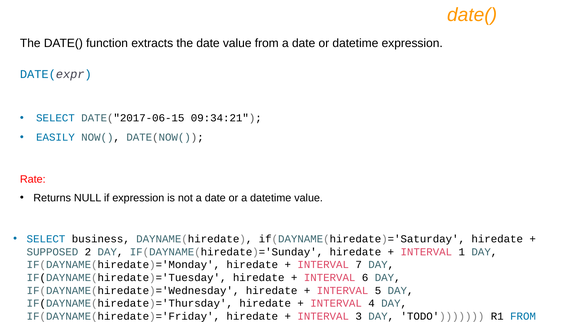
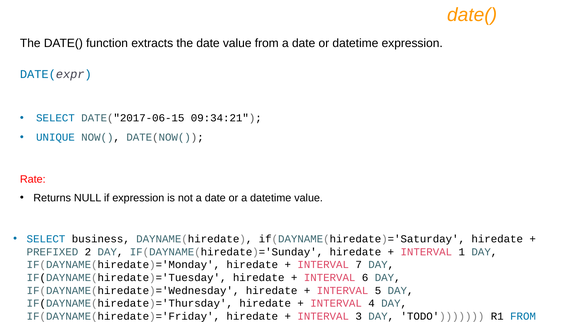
EASILY: EASILY -> UNIQUE
SUPPOSED: SUPPOSED -> PREFIXED
